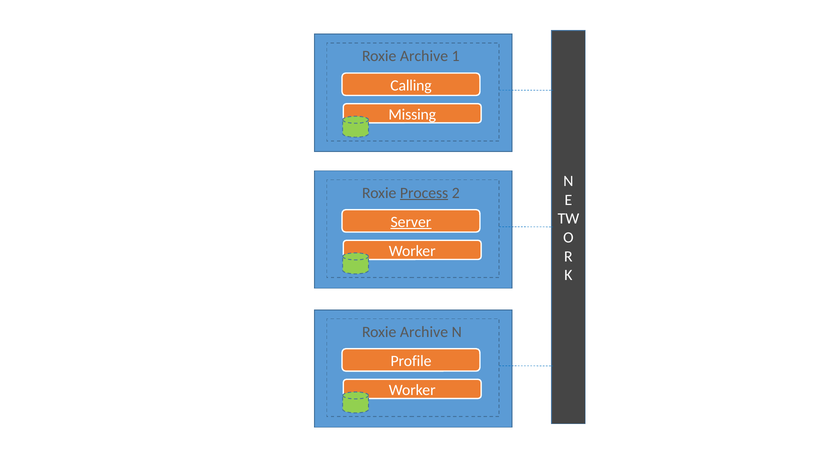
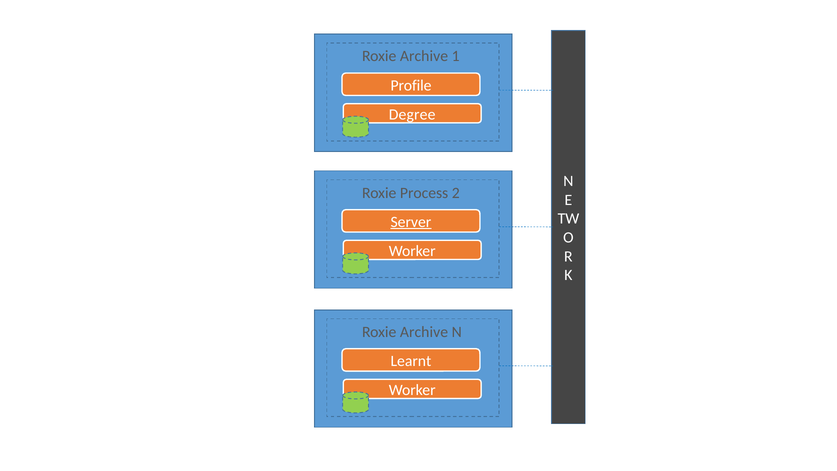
Calling: Calling -> Profile
Missing: Missing -> Degree
Process underline: present -> none
Profile: Profile -> Learnt
